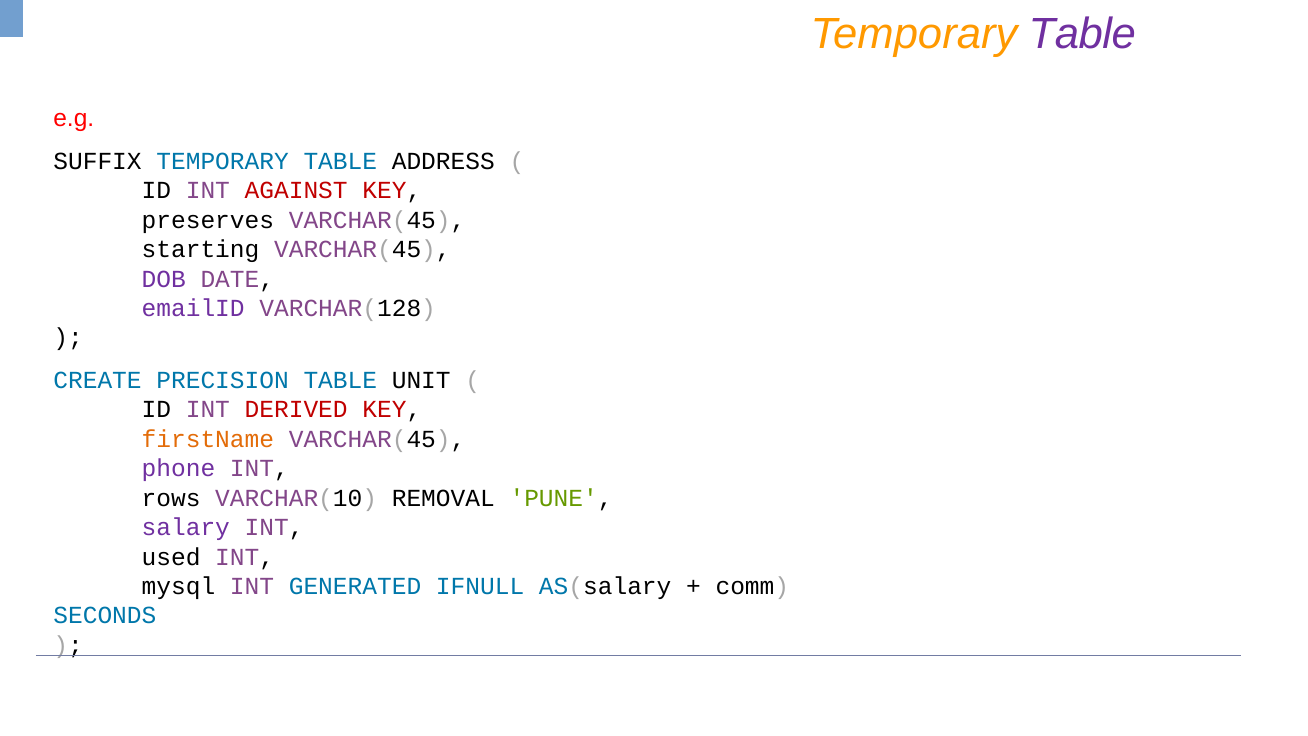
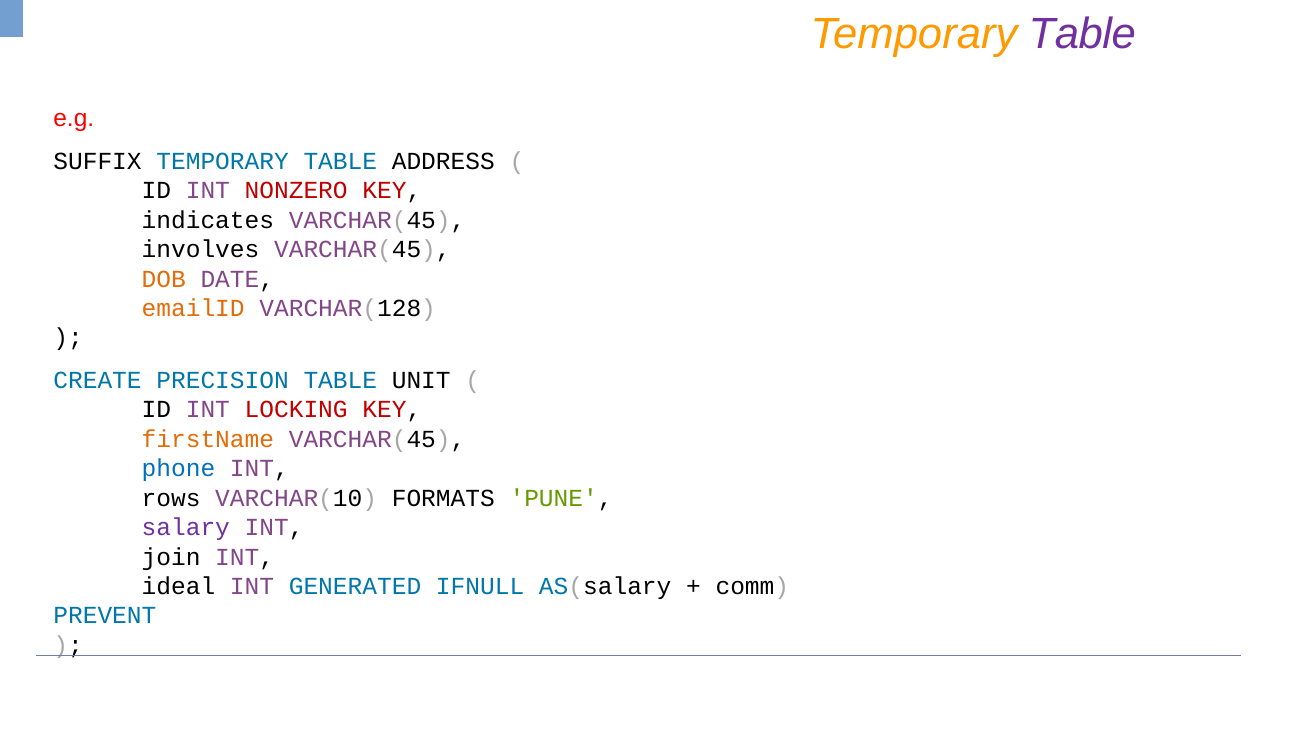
AGAINST: AGAINST -> NONZERO
preserves: preserves -> indicates
starting: starting -> involves
DOB colour: purple -> orange
emailID colour: purple -> orange
DERIVED: DERIVED -> LOCKING
phone colour: purple -> blue
REMOVAL: REMOVAL -> FORMATS
used: used -> join
mysql: mysql -> ideal
SECONDS: SECONDS -> PREVENT
